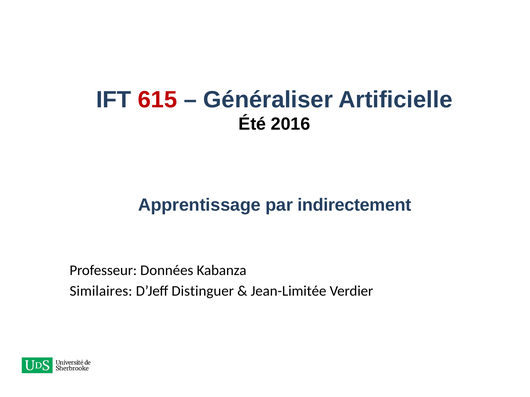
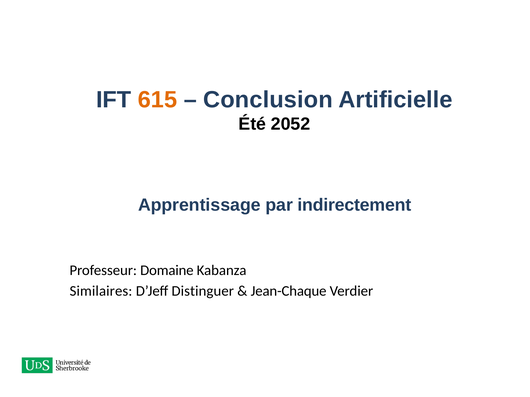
615 colour: red -> orange
Généraliser: Généraliser -> Conclusion
2016: 2016 -> 2052
Données: Données -> Domaine
Jean-Limitée: Jean-Limitée -> Jean-Chaque
